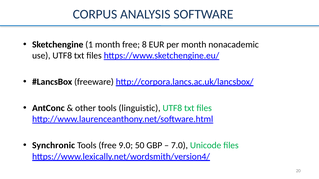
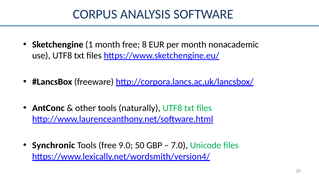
linguistic: linguistic -> naturally
